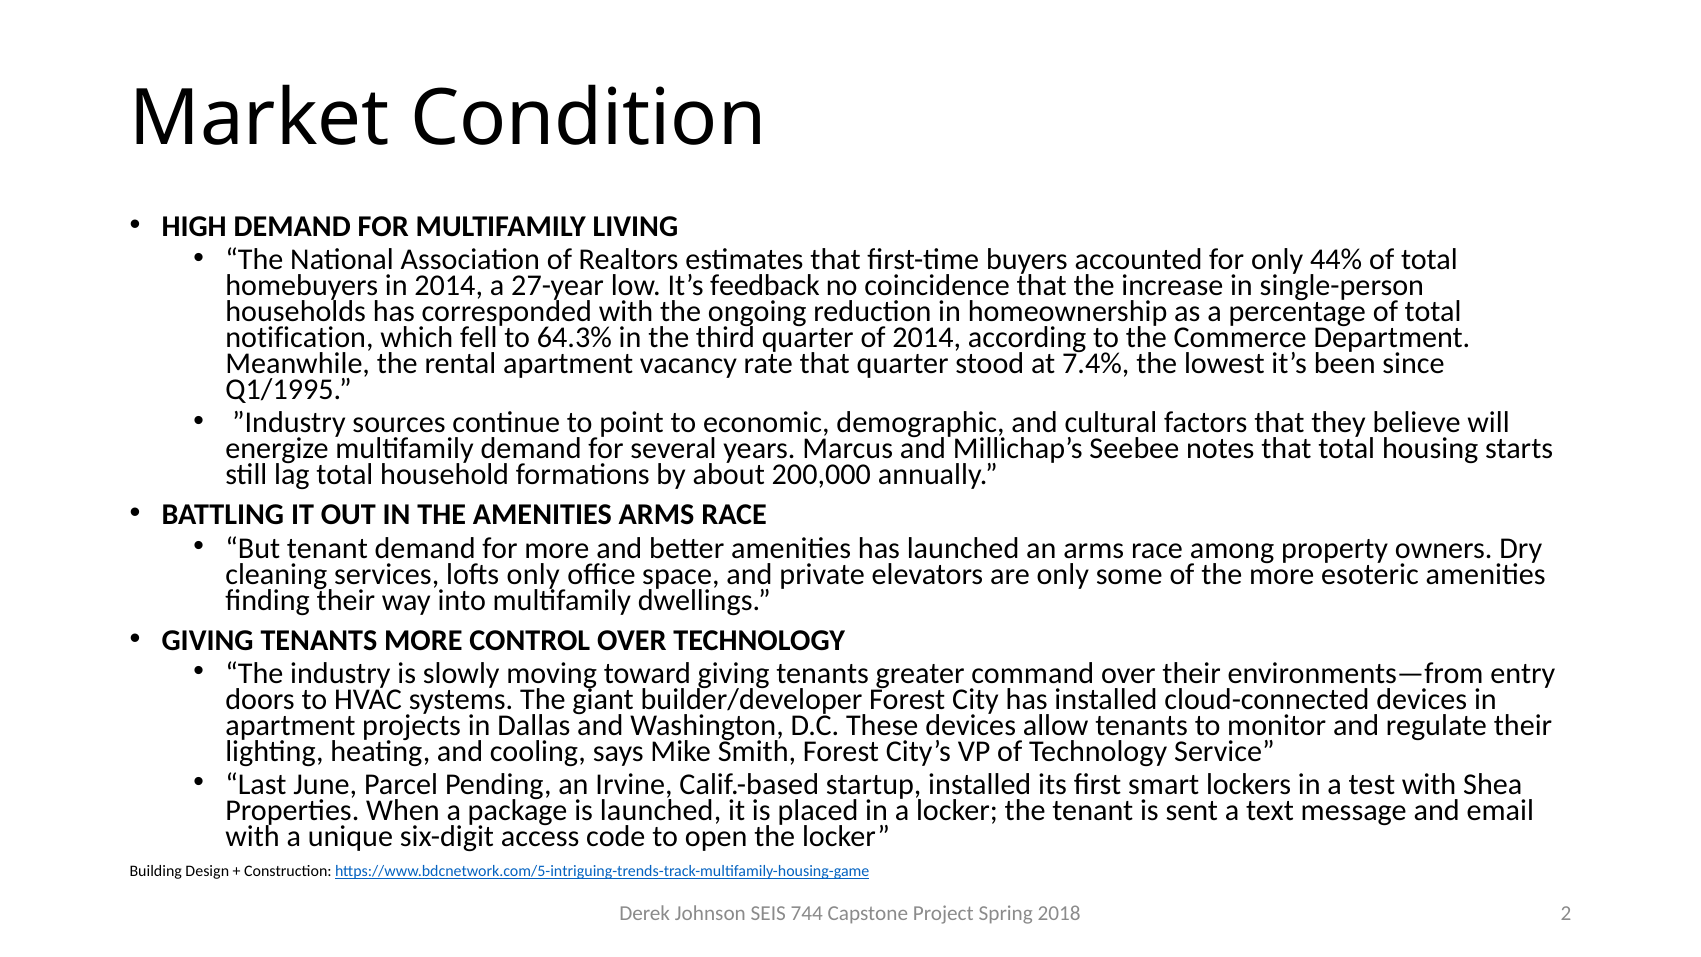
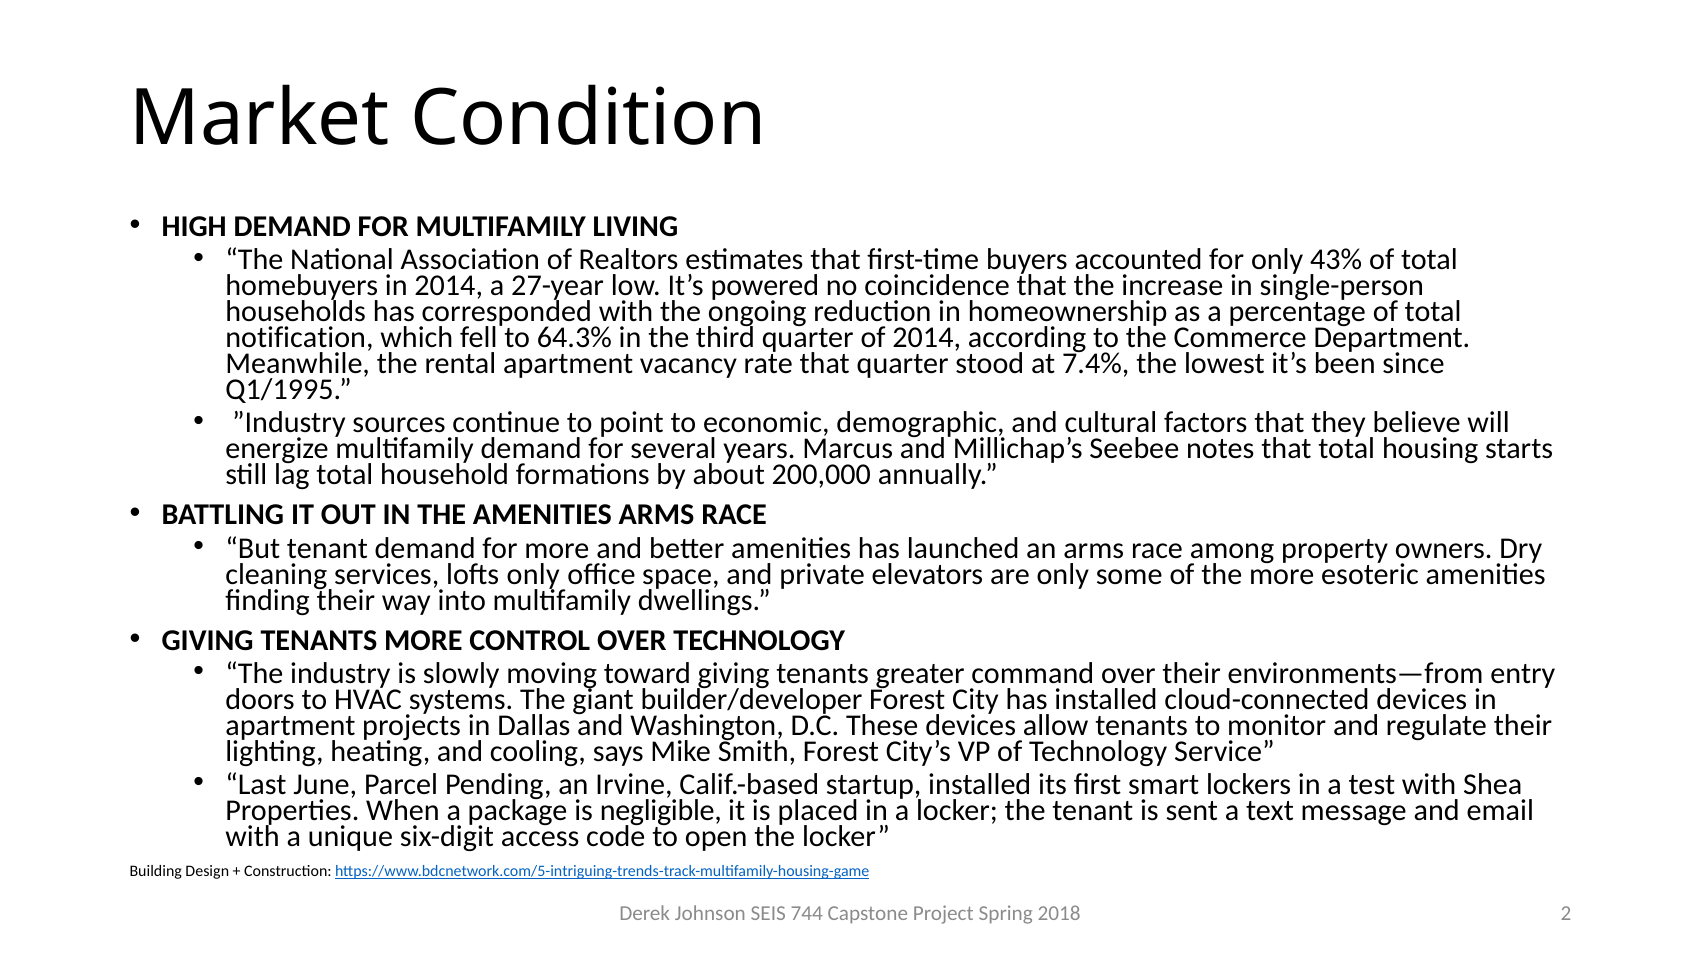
44%: 44% -> 43%
feedback: feedback -> powered
is launched: launched -> negligible
